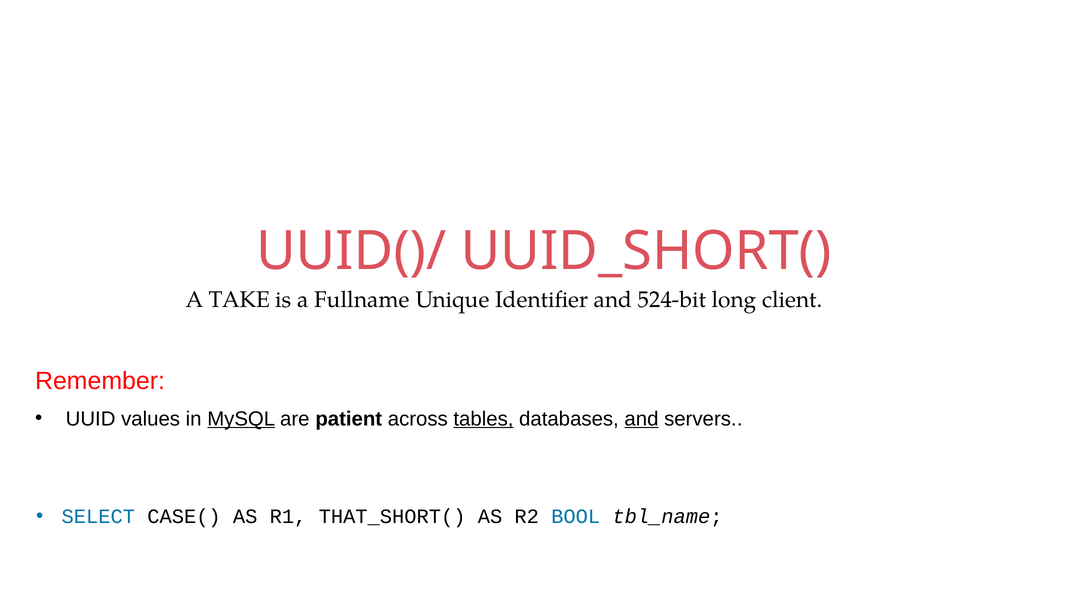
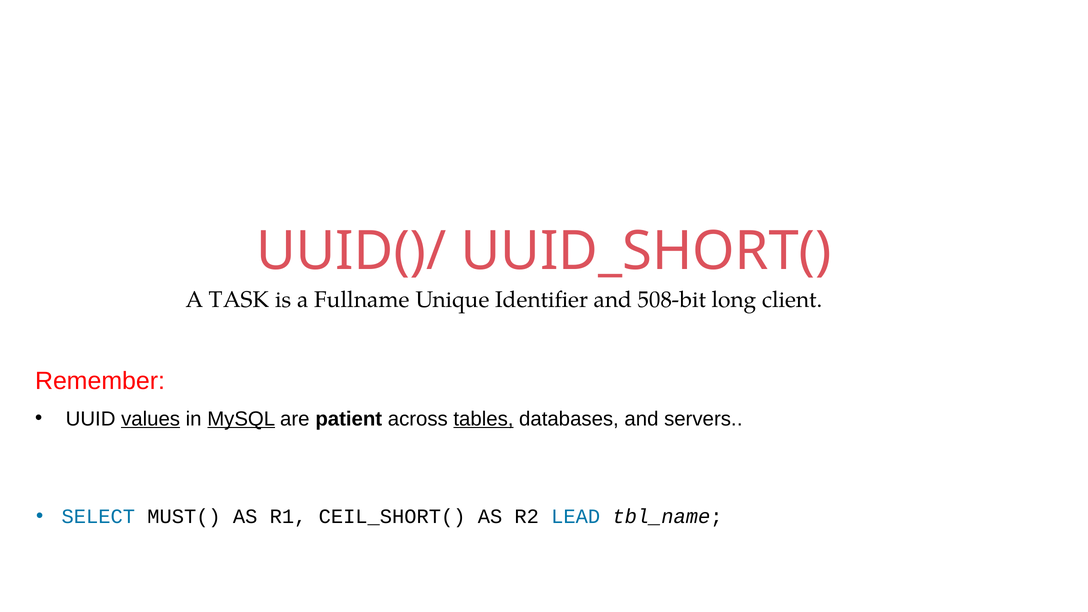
TAKE: TAKE -> TASK
524-bit: 524-bit -> 508-bit
values underline: none -> present
and at (641, 419) underline: present -> none
CASE(: CASE( -> MUST(
THAT_SHORT(: THAT_SHORT( -> CEIL_SHORT(
BOOL: BOOL -> LEAD
